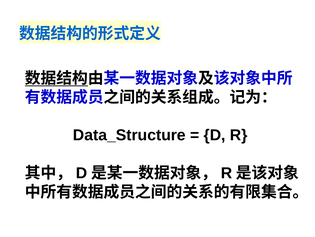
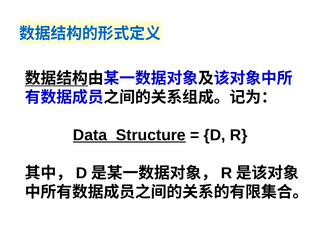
Data_Structure underline: none -> present
